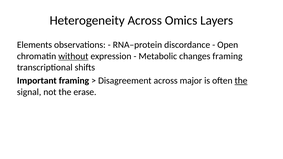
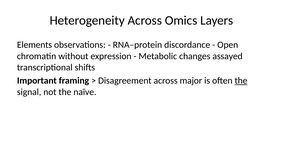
without underline: present -> none
changes framing: framing -> assayed
erase: erase -> naïve
